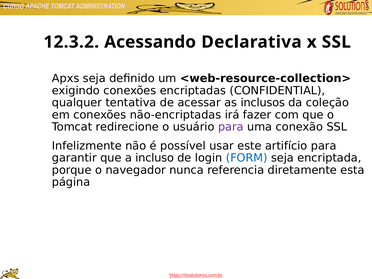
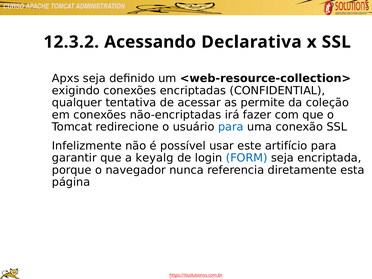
inclusos: inclusos -> permite
para at (231, 127) colour: purple -> blue
incluso: incluso -> keyalg
